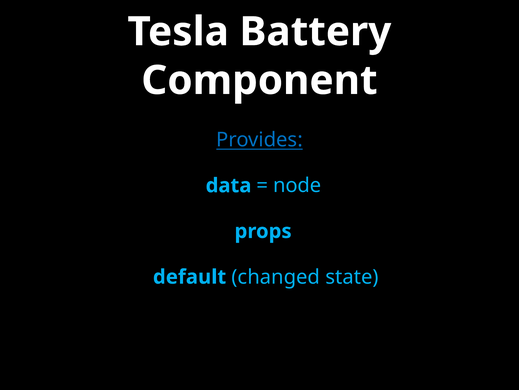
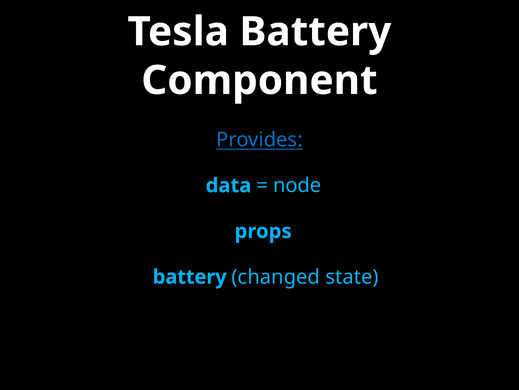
default at (190, 276): default -> battery
